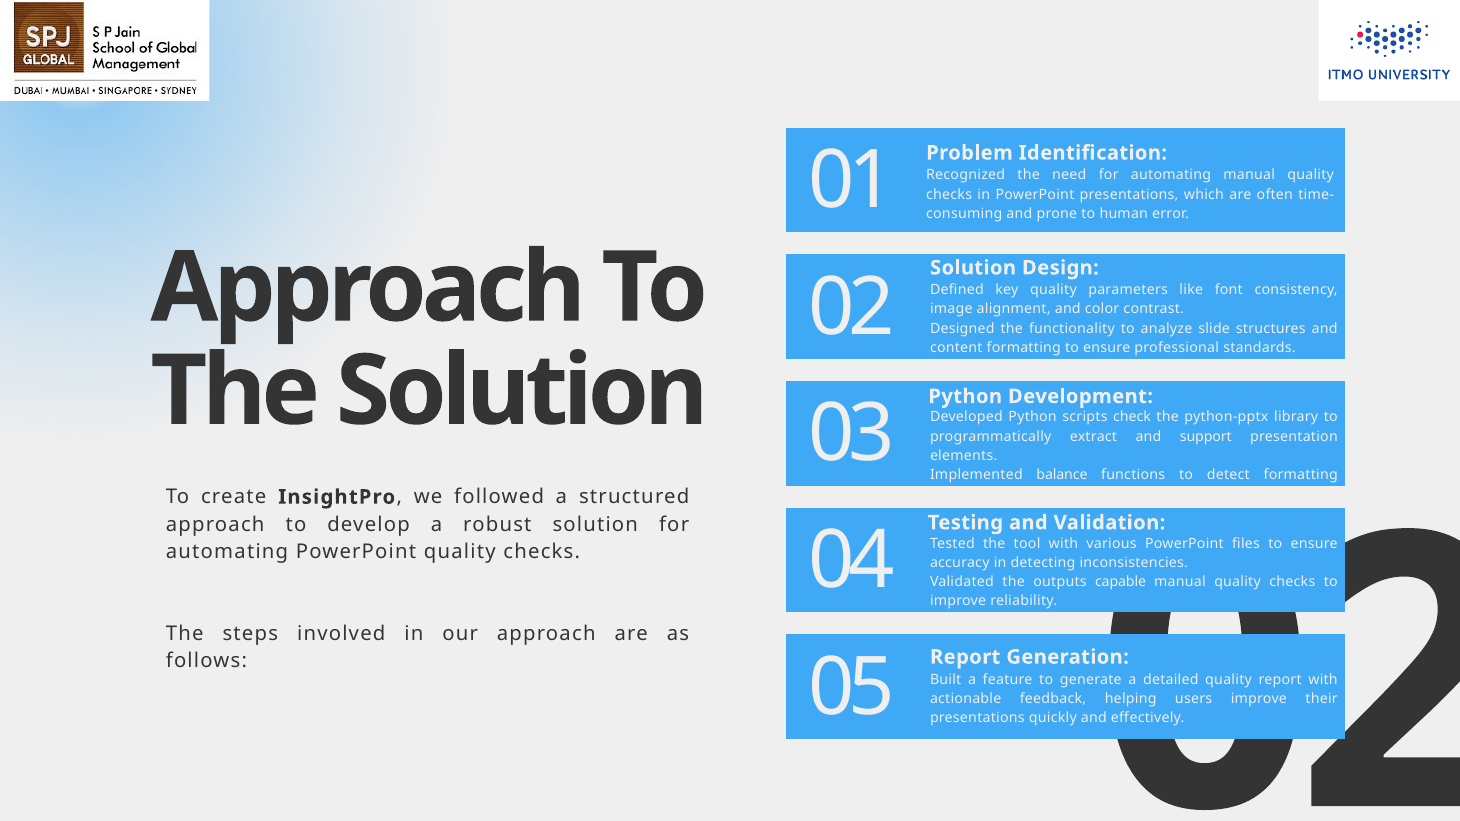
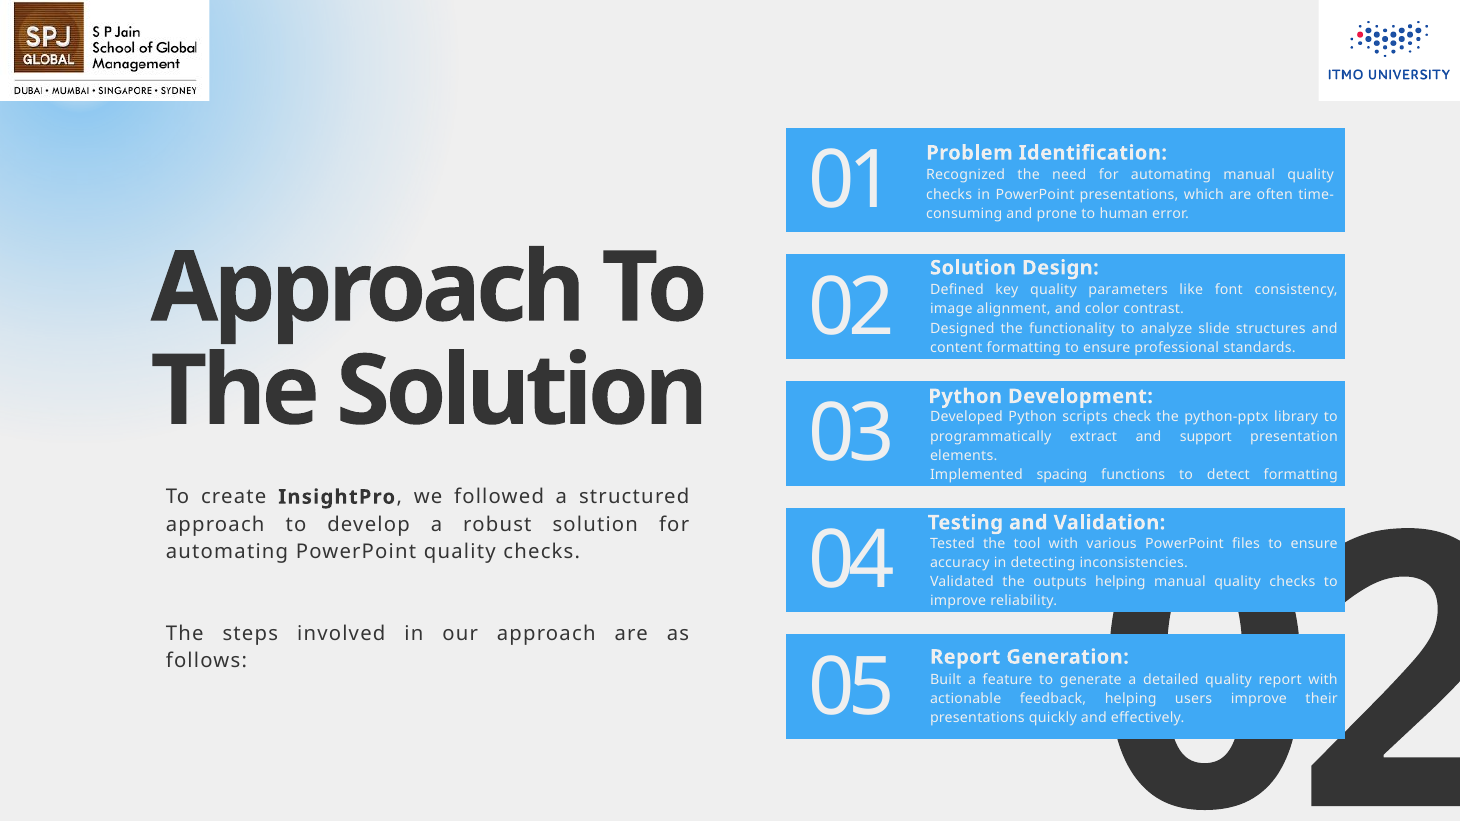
balance: balance -> spacing
outputs capable: capable -> helping
